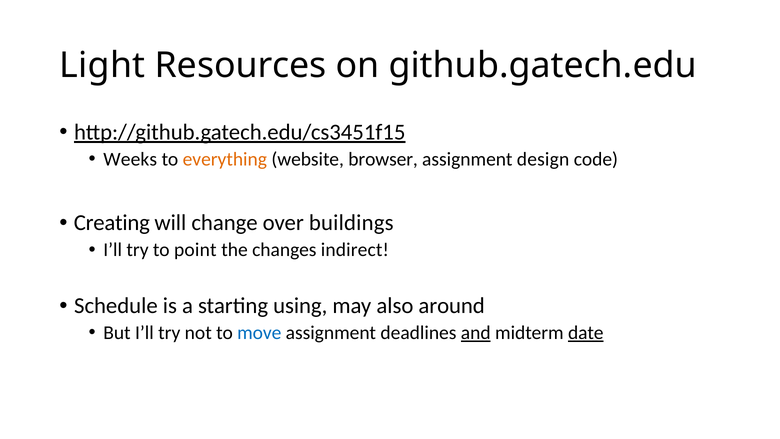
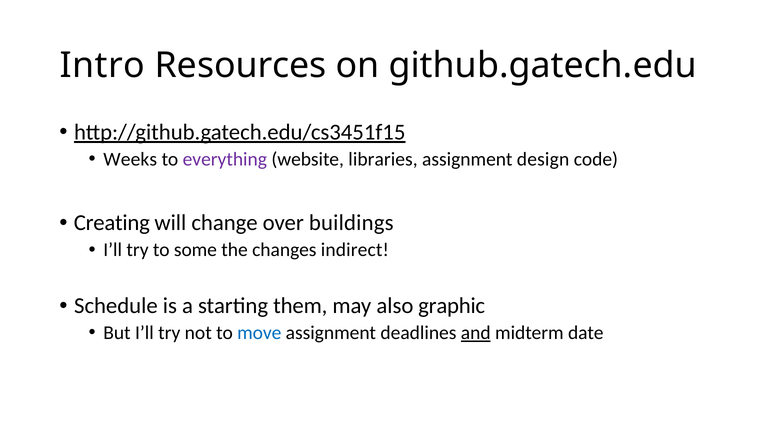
Light: Light -> Intro
everything colour: orange -> purple
browser: browser -> libraries
point: point -> some
using: using -> them
around: around -> graphic
date underline: present -> none
